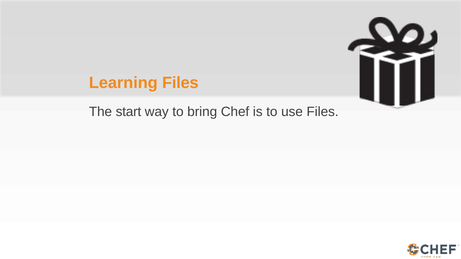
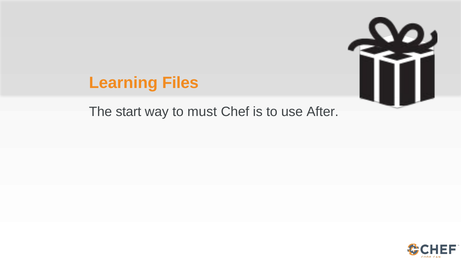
bring: bring -> must
use Files: Files -> After
